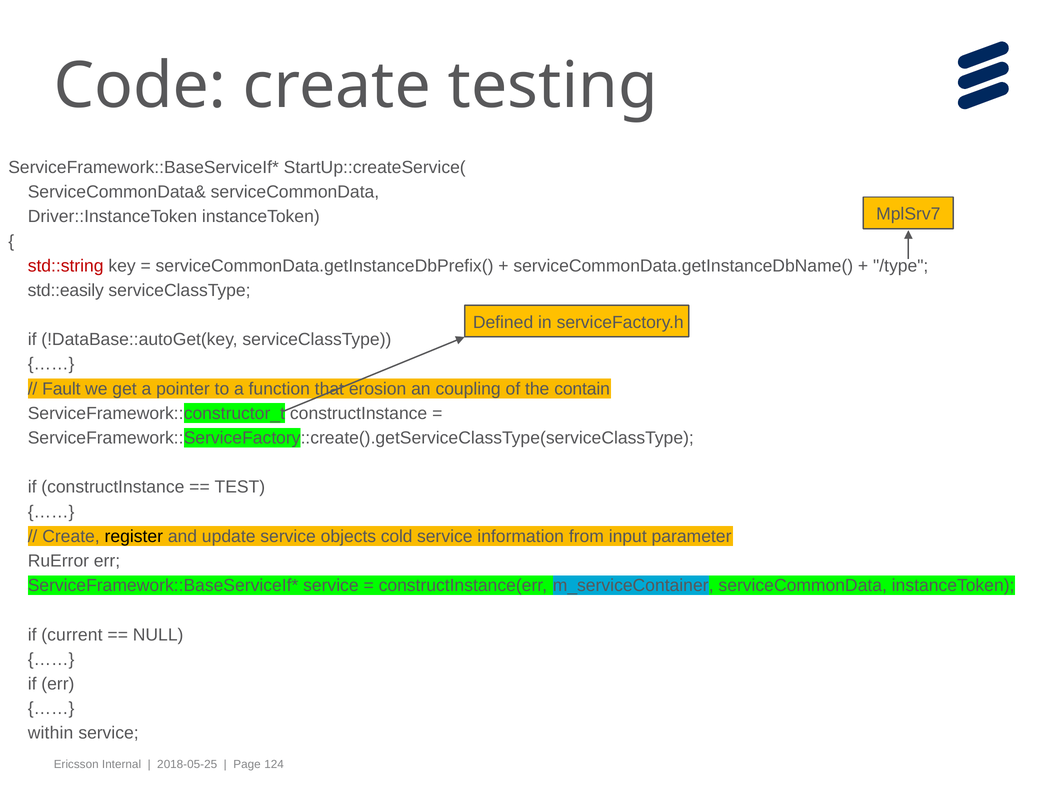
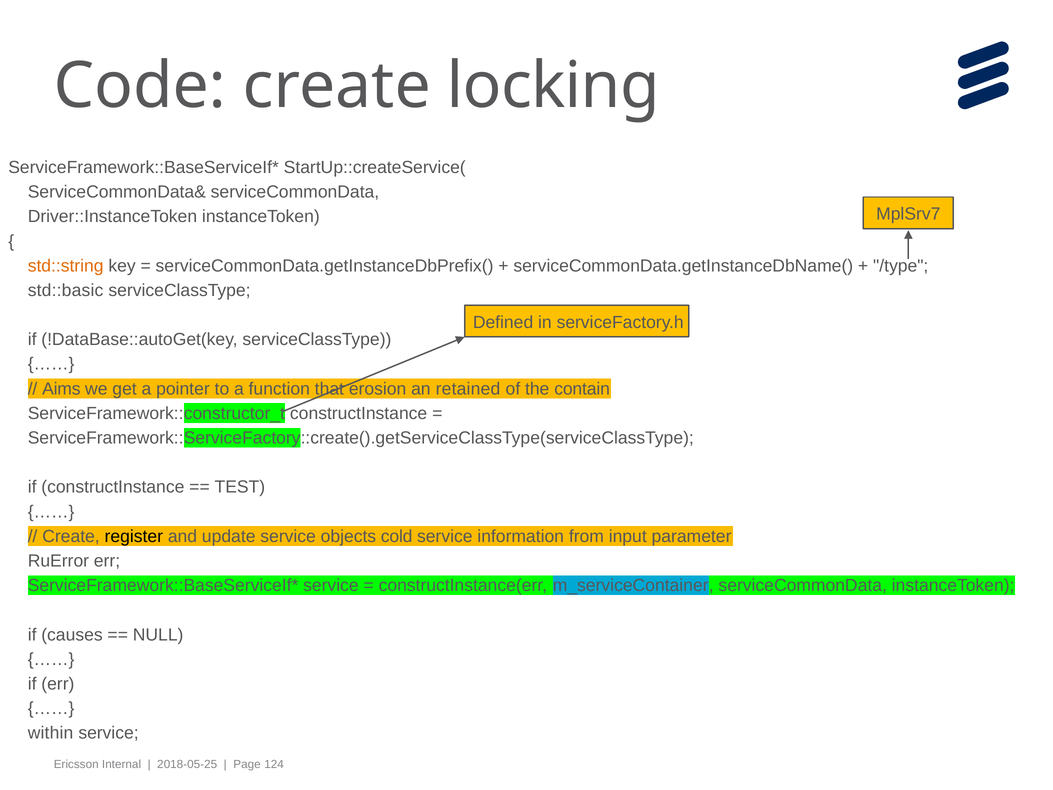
testing: testing -> locking
std::string colour: red -> orange
std::easily: std::easily -> std::basic
Fault: Fault -> Aims
coupling: coupling -> retained
current: current -> causes
